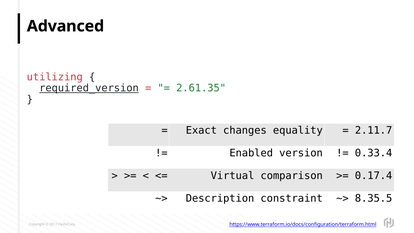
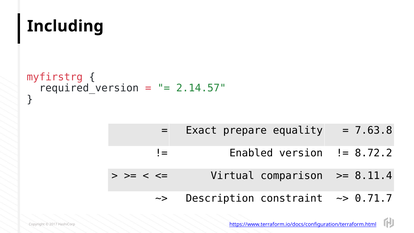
Advanced: Advanced -> Including
utilizing: utilizing -> myfirstrg
required_version underline: present -> none
2.61.35: 2.61.35 -> 2.14.57
changes: changes -> prepare
2.11.7: 2.11.7 -> 7.63.8
0.33.4: 0.33.4 -> 8.72.2
0.17.4: 0.17.4 -> 8.11.4
8.35.5: 8.35.5 -> 0.71.7
